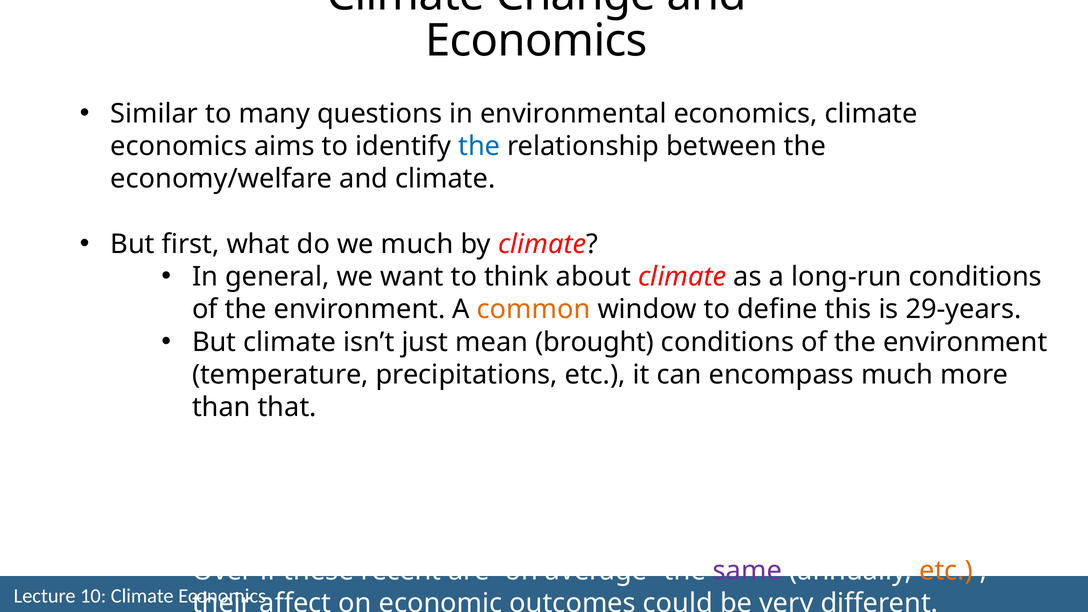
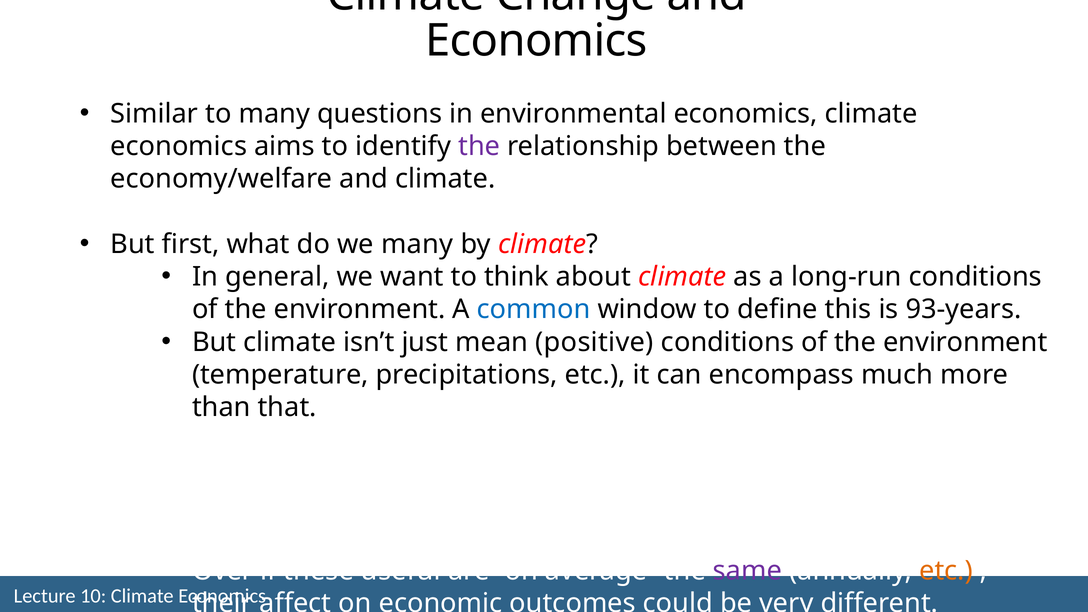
the at (479, 146) colour: blue -> purple
we much: much -> many
common colour: orange -> blue
29-years: 29-years -> 93-years
brought: brought -> positive
these recent: recent -> useful
